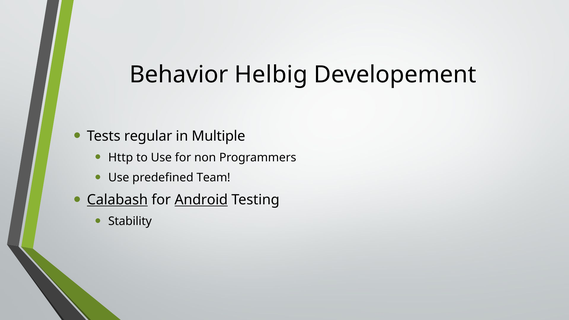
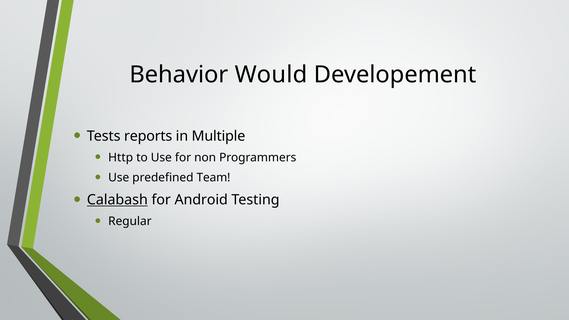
Helbig: Helbig -> Would
regular: regular -> reports
Android underline: present -> none
Stability: Stability -> Regular
